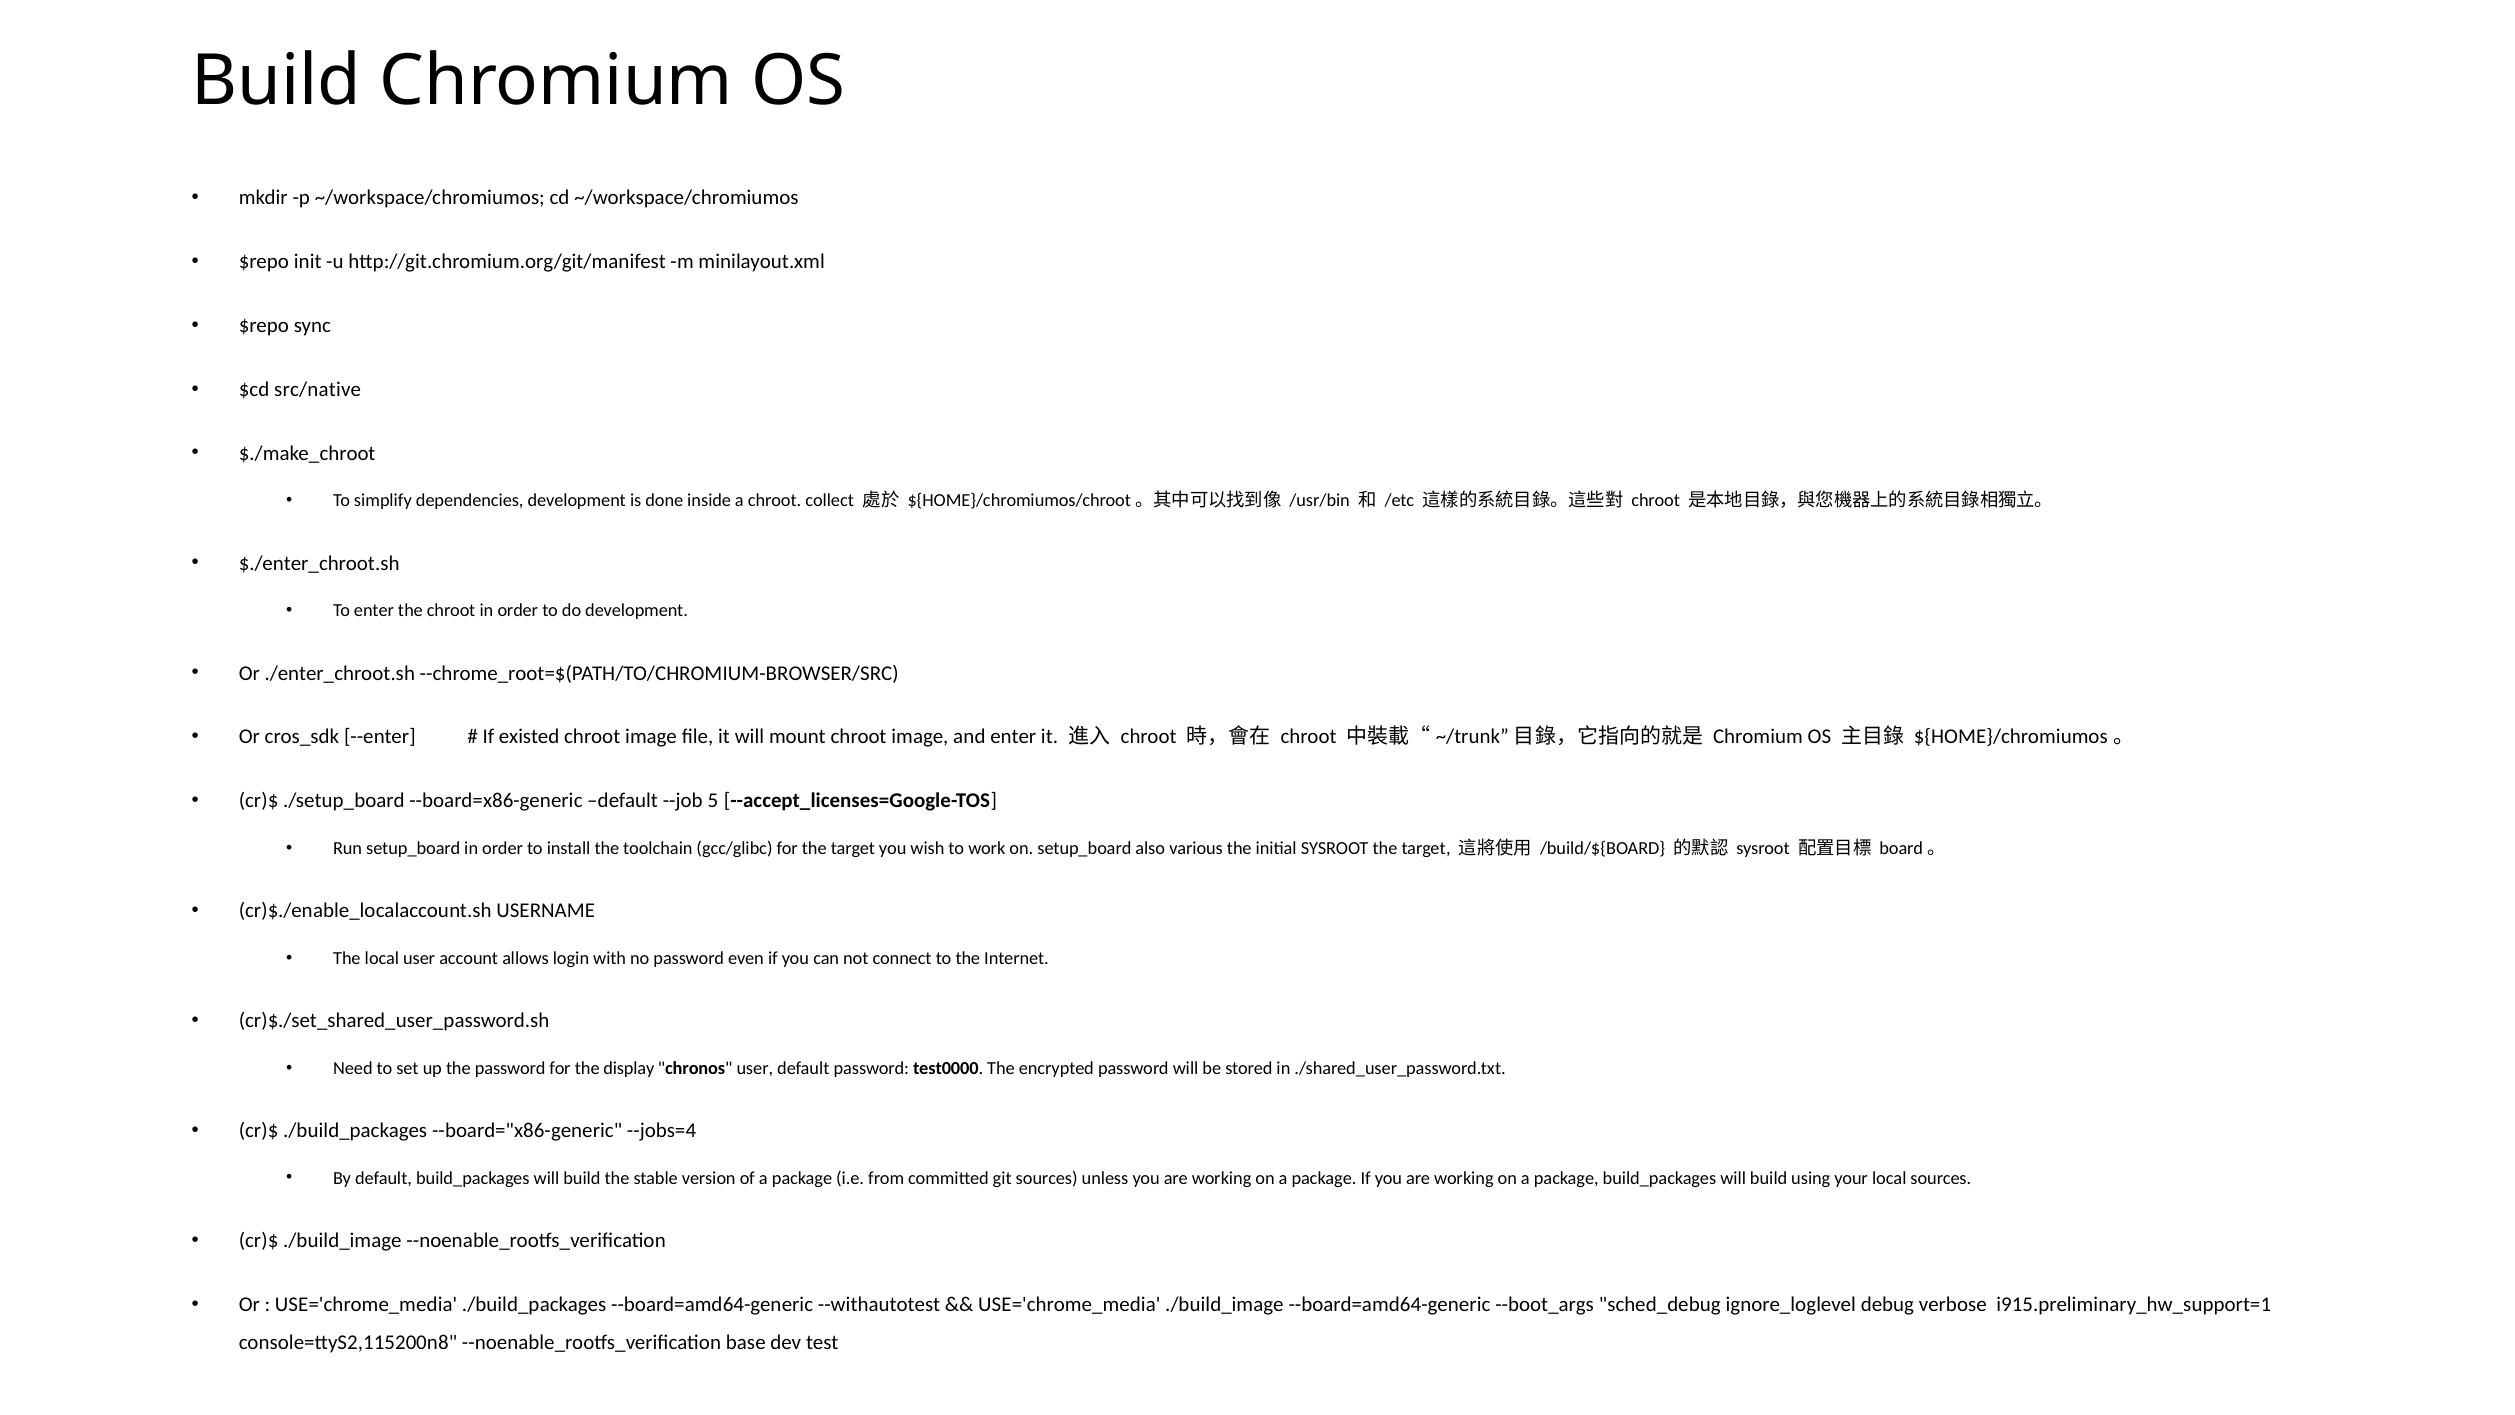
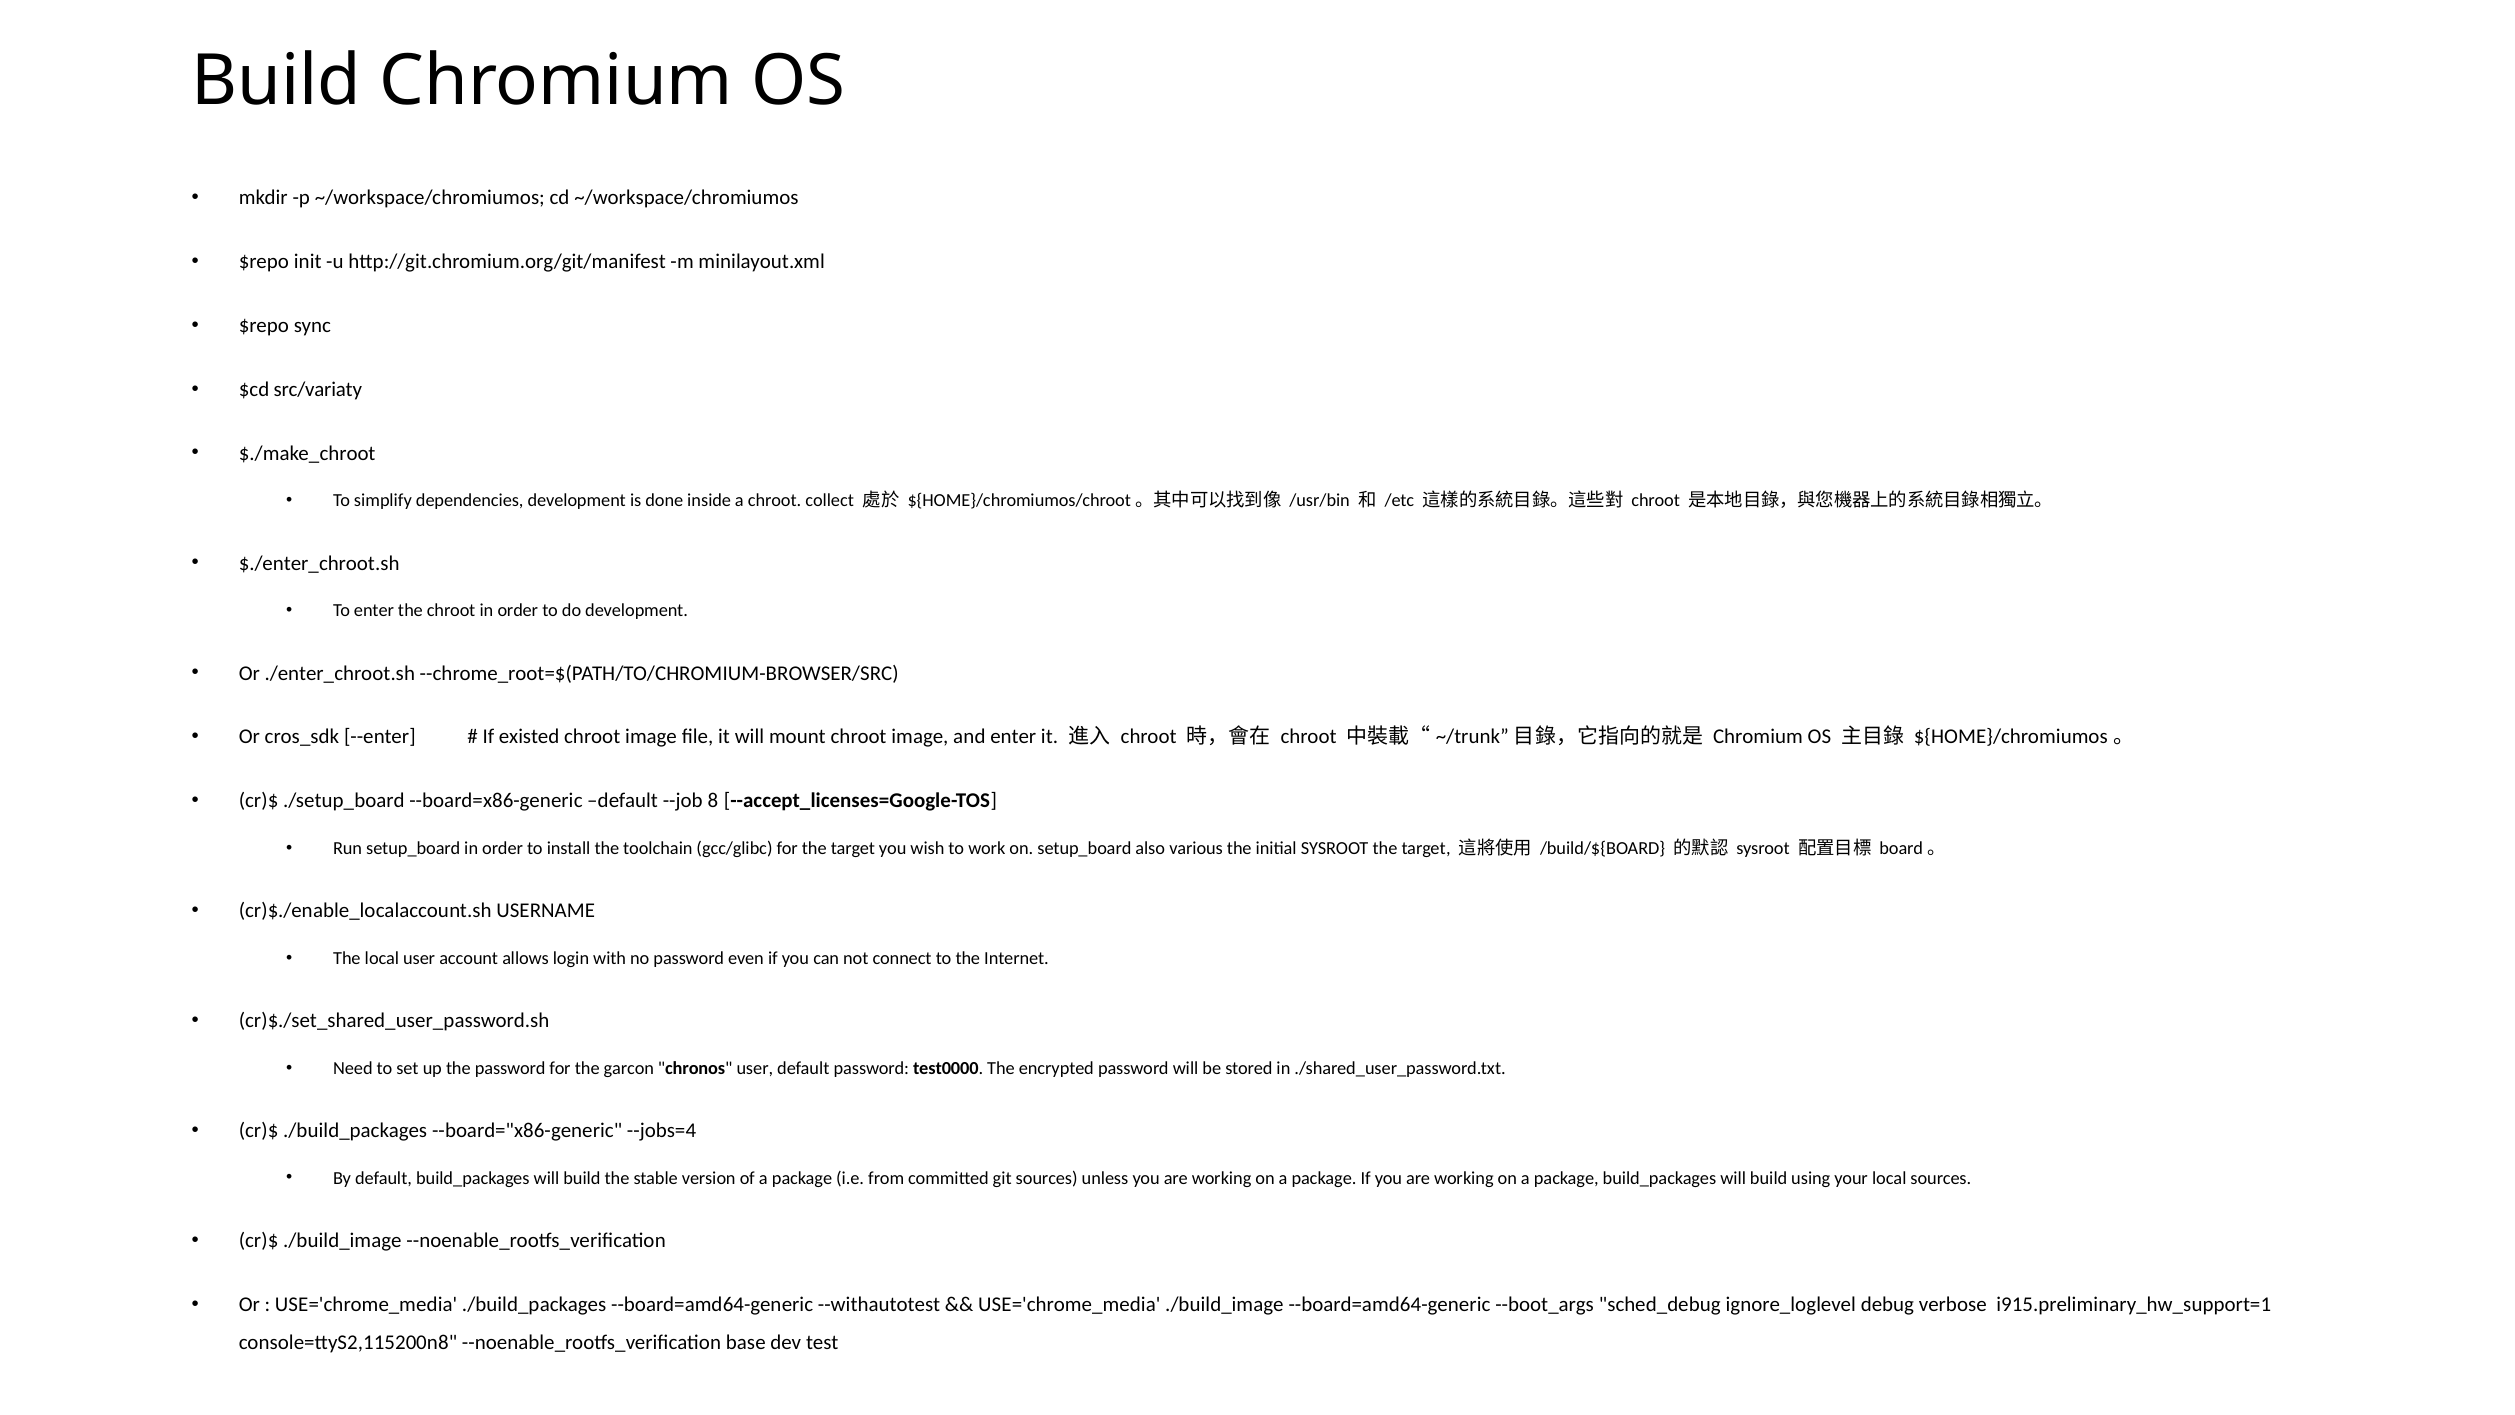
src/native: src/native -> src/variaty
5: 5 -> 8
display: display -> garcon
